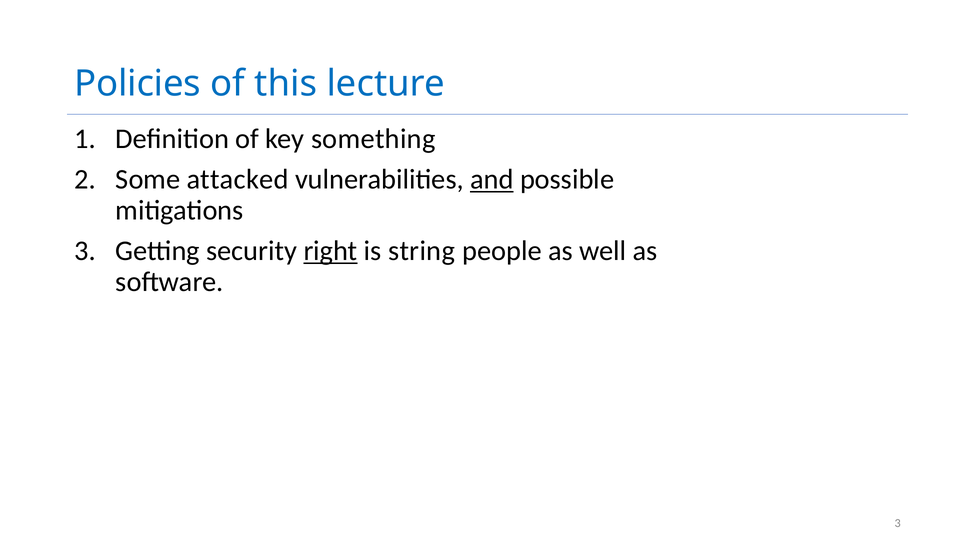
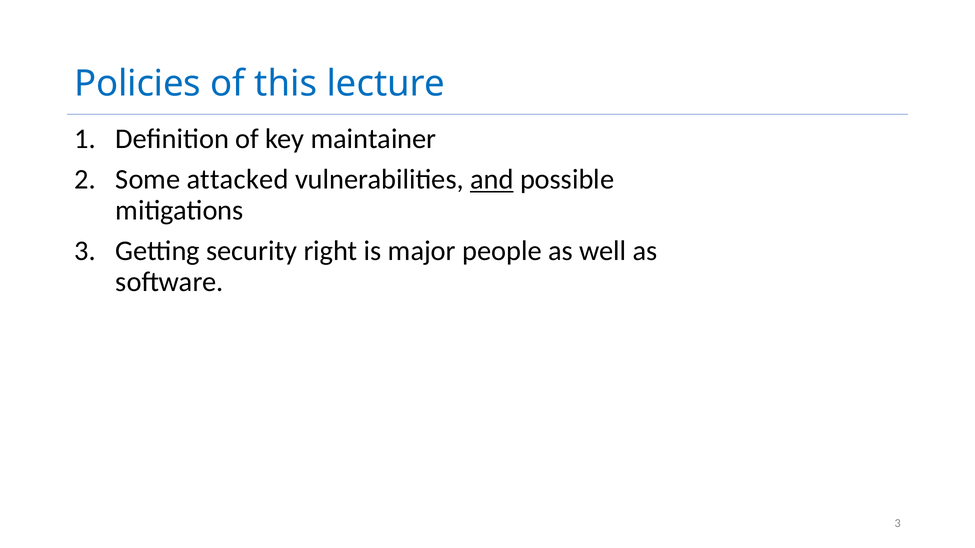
something: something -> maintainer
right underline: present -> none
string: string -> major
